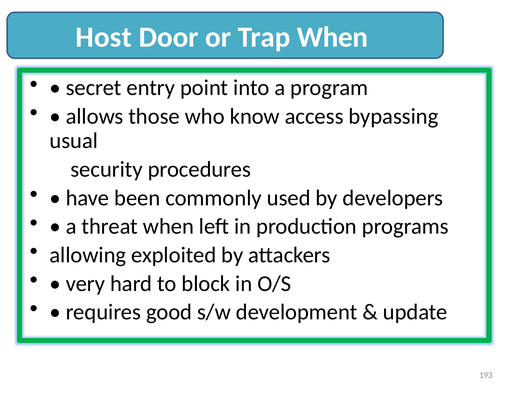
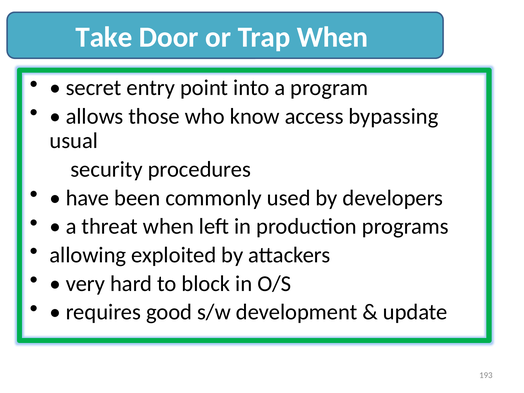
Host: Host -> Take
